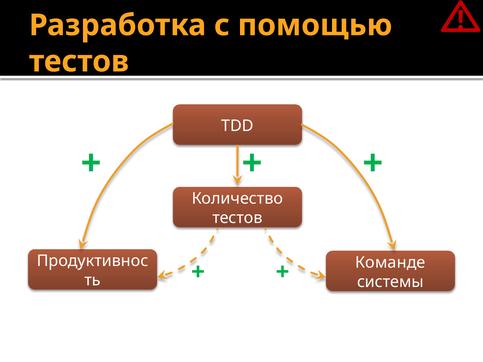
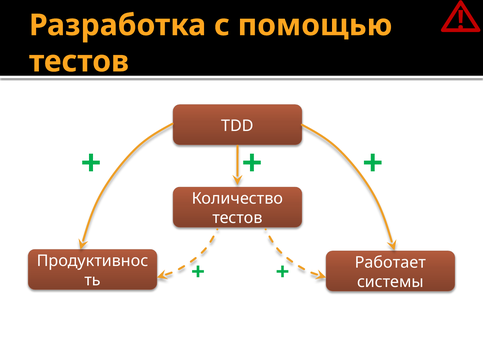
Команде: Команде -> Работает
